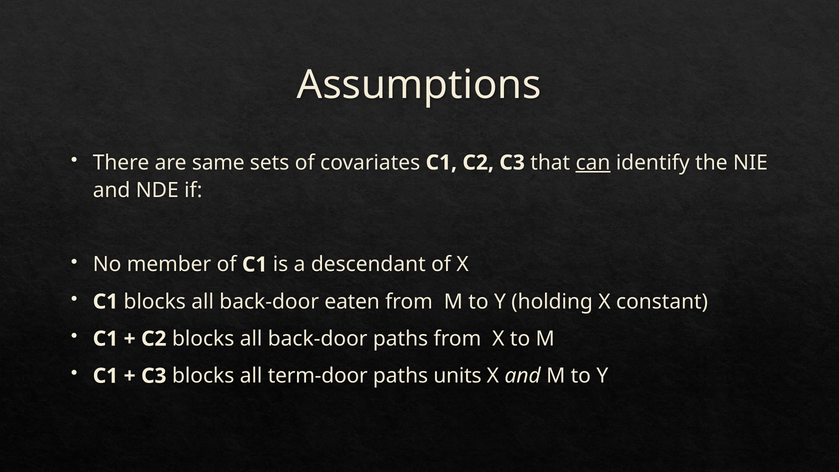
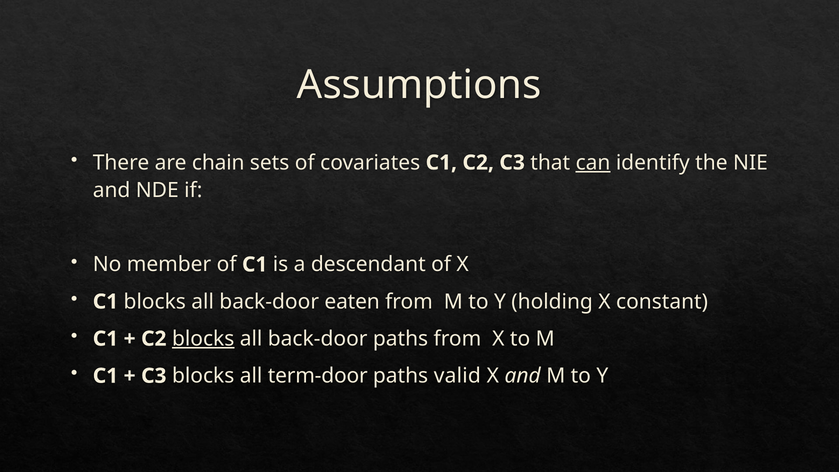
same: same -> chain
blocks at (203, 339) underline: none -> present
units: units -> valid
